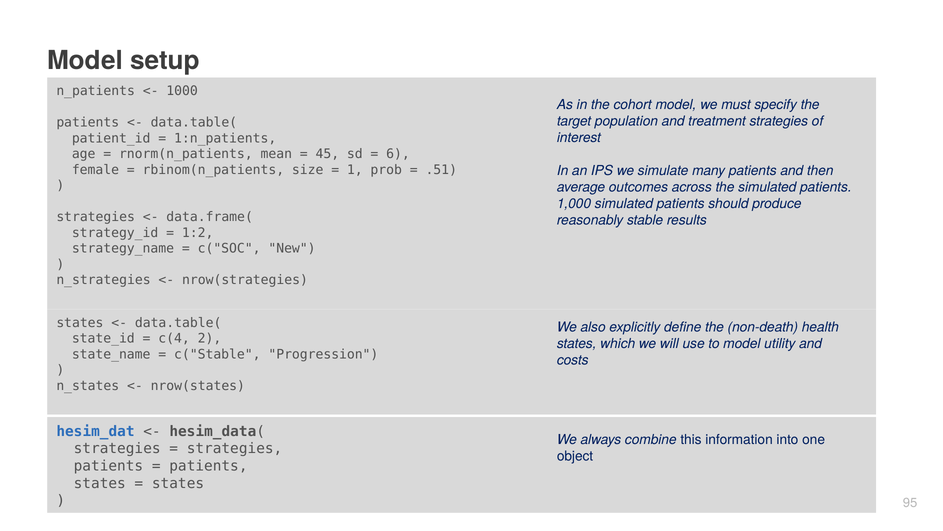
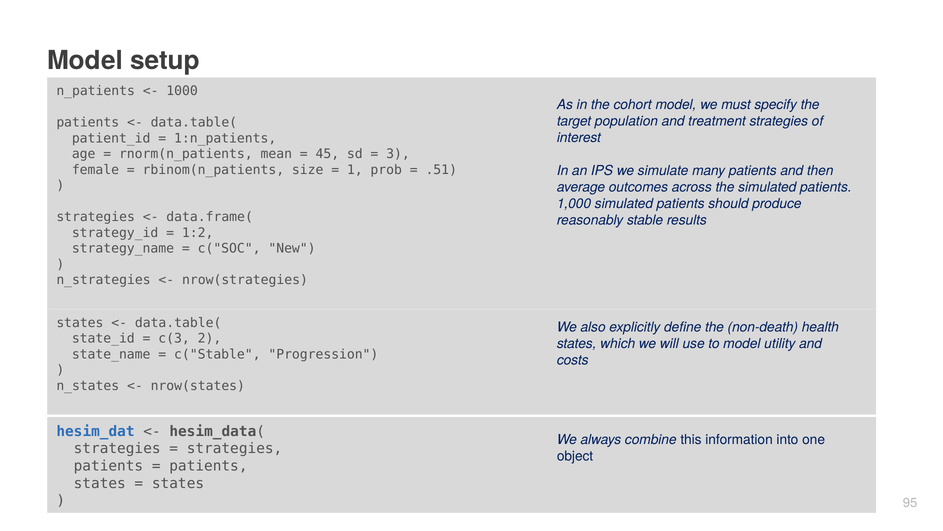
6: 6 -> 3
c(4: c(4 -> c(3
